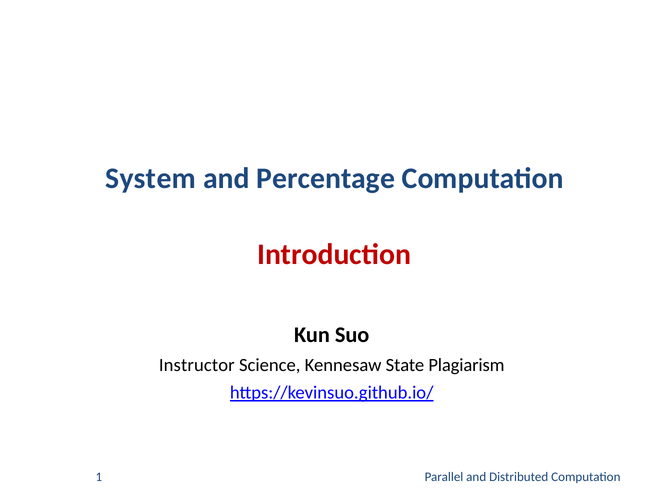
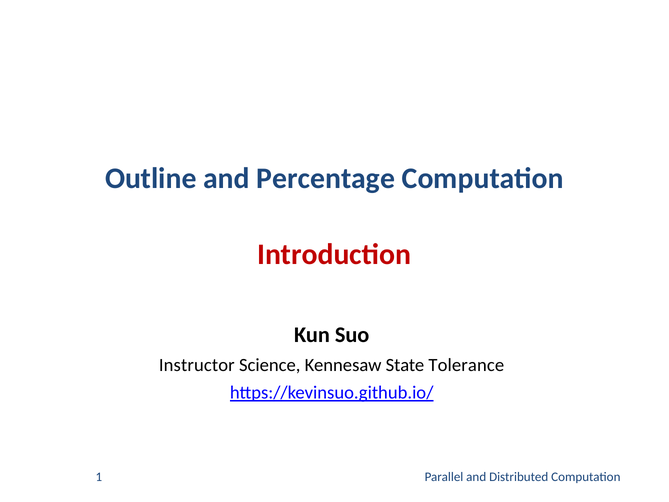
System: System -> Outline
Plagiarism: Plagiarism -> Tolerance
